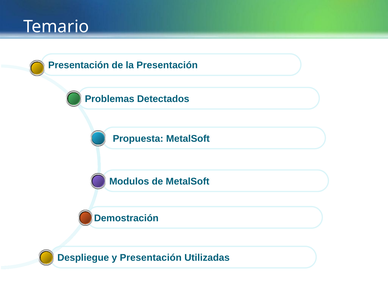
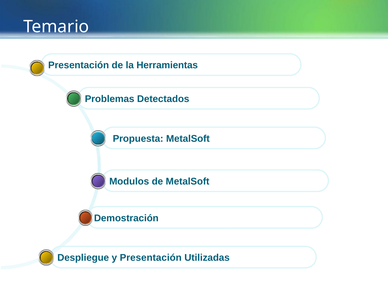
la Presentación: Presentación -> Herramientas
